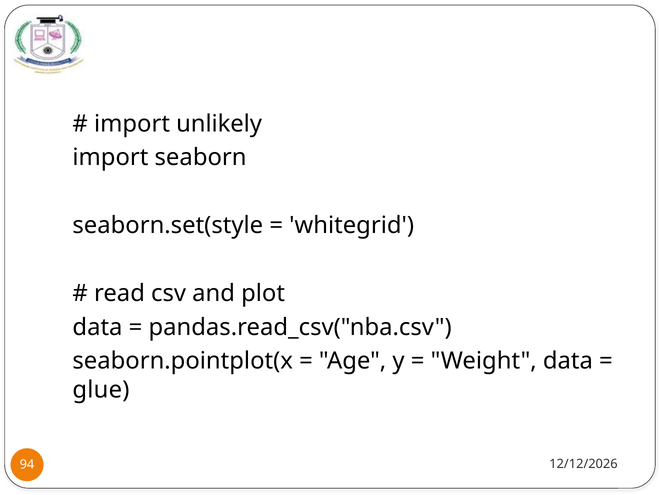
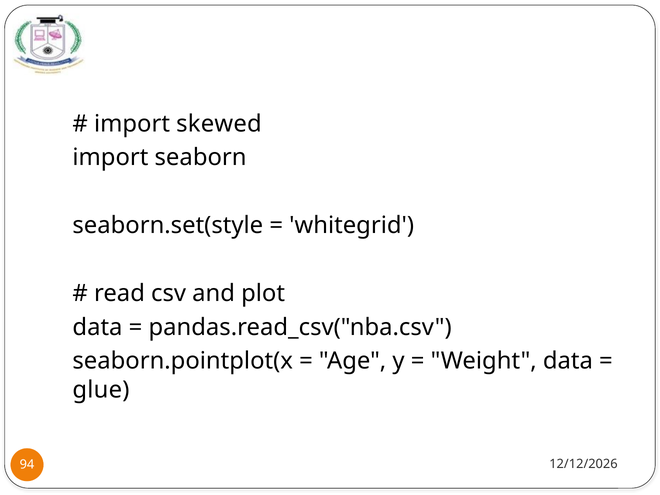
unlikely: unlikely -> skewed
